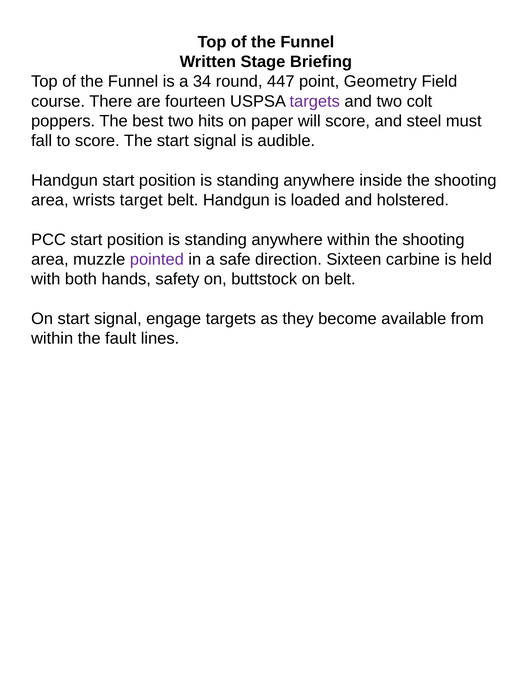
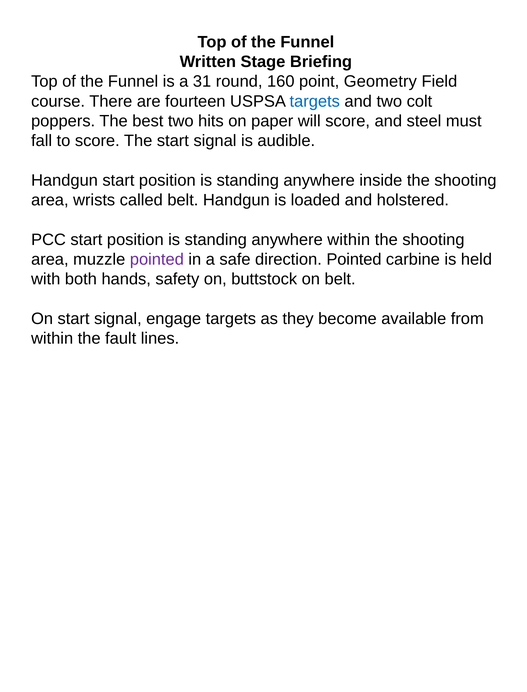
34: 34 -> 31
447: 447 -> 160
targets at (315, 101) colour: purple -> blue
target: target -> called
direction Sixteen: Sixteen -> Pointed
